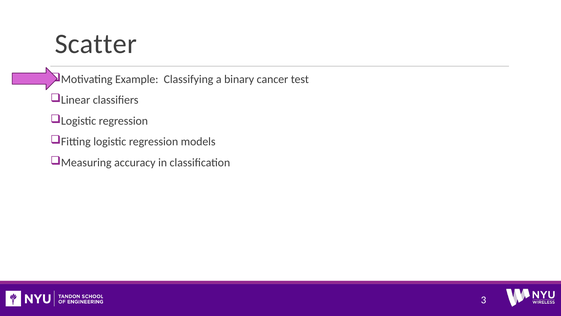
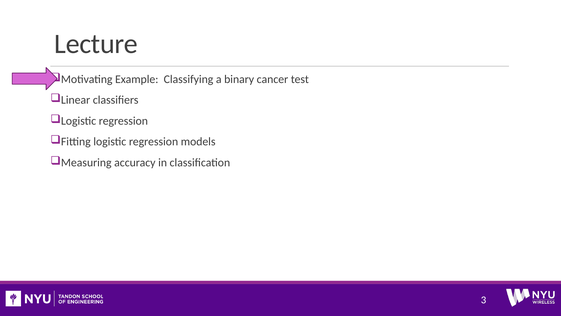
Scatter: Scatter -> Lecture
